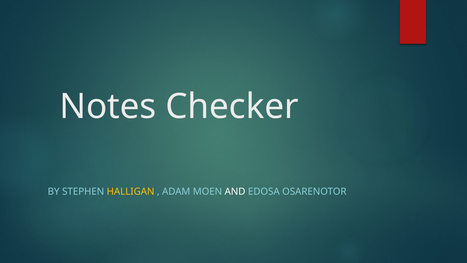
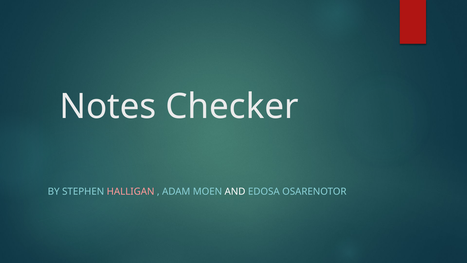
HALLIGAN colour: yellow -> pink
